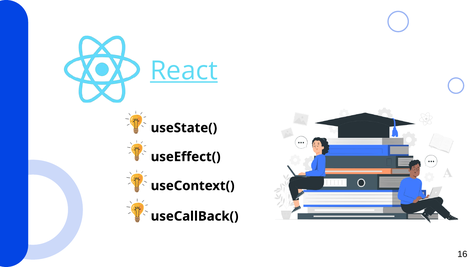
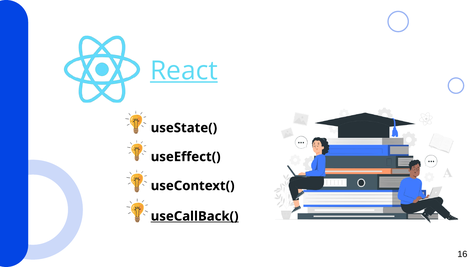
useCallBack( underline: none -> present
